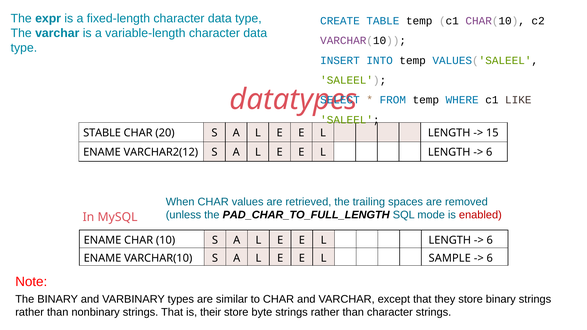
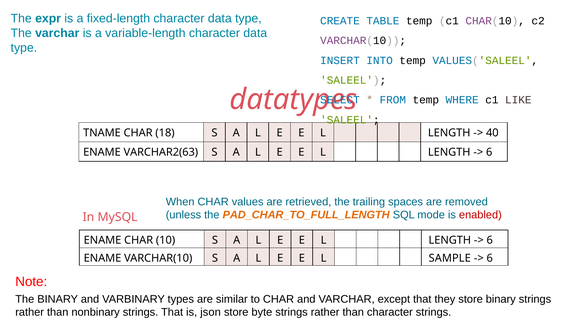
STABLE: STABLE -> TNAME
20: 20 -> 18
15: 15 -> 40
VARCHAR2(12: VARCHAR2(12 -> VARCHAR2(63
PAD_CHAR_TO_FULL_LENGTH colour: black -> orange
their: their -> json
